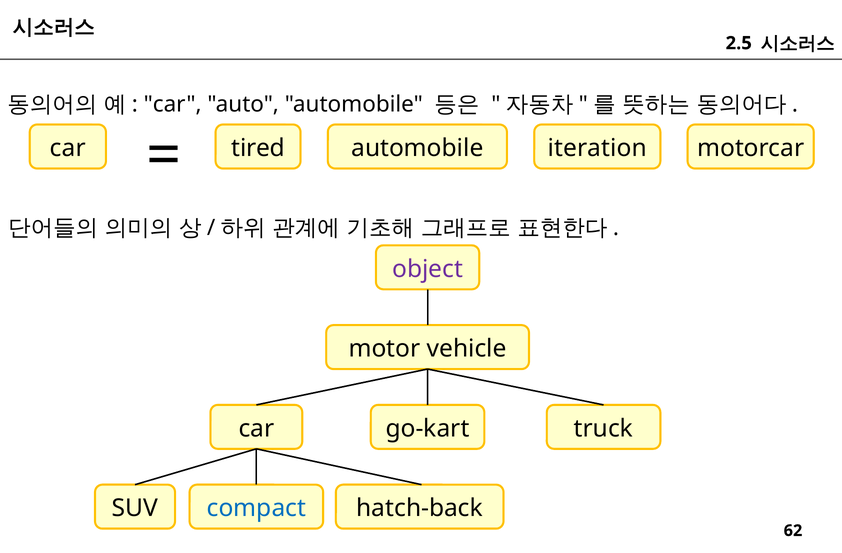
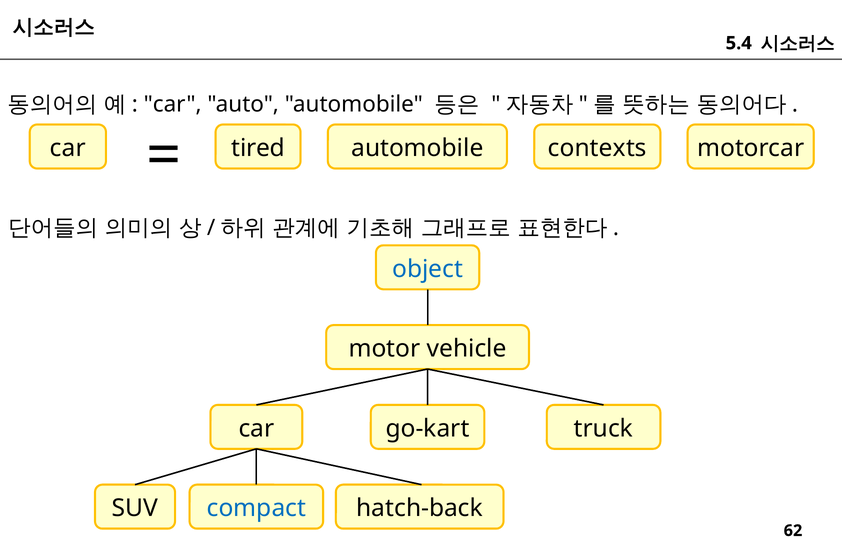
2.5: 2.5 -> 5.4
iteration: iteration -> contexts
object colour: purple -> blue
